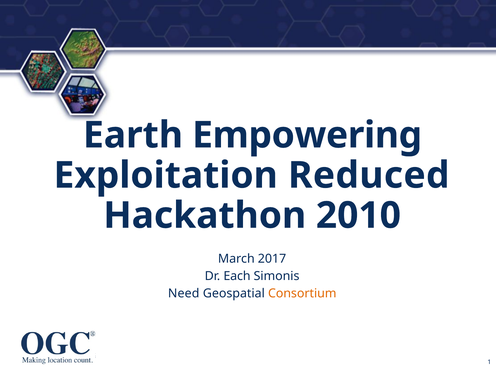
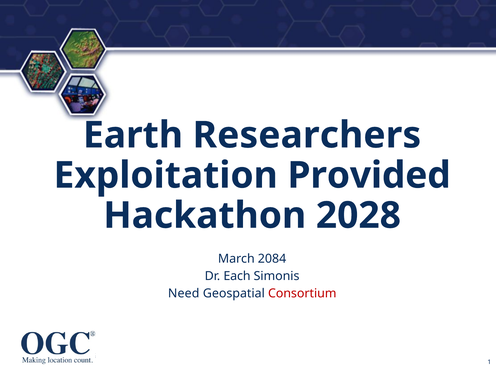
Empowering: Empowering -> Researchers
Reduced: Reduced -> Provided
2010: 2010 -> 2028
2017: 2017 -> 2084
Consortium colour: orange -> red
